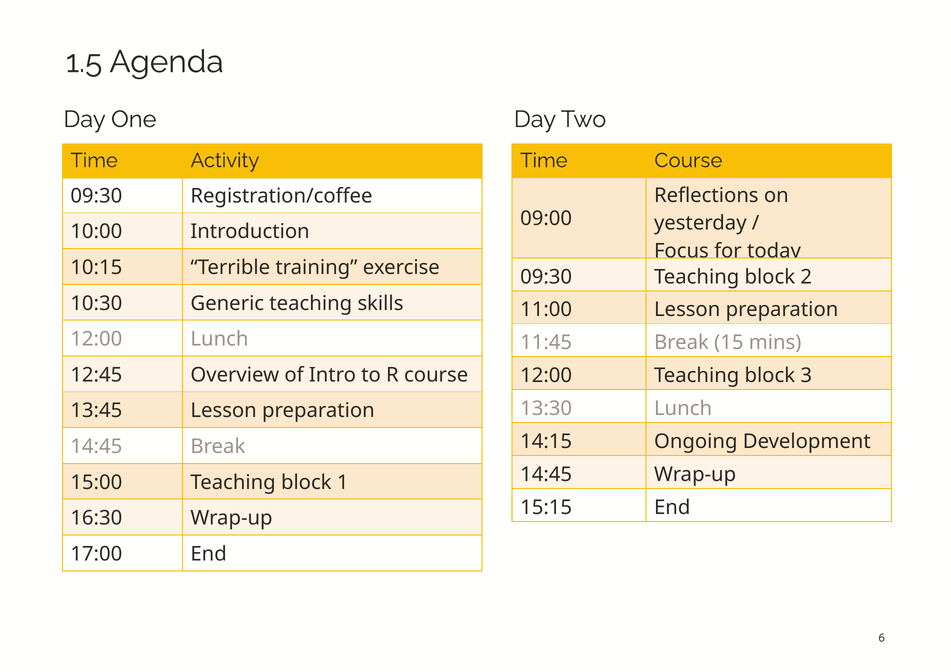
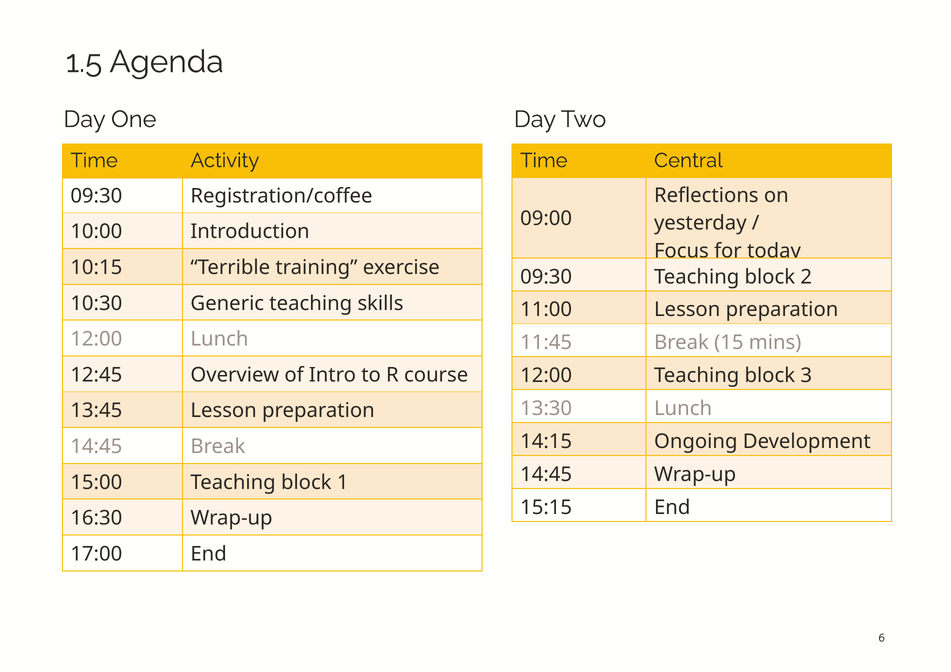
Time Course: Course -> Central
